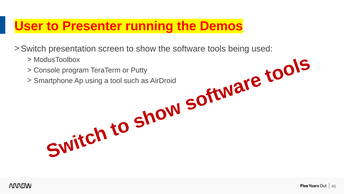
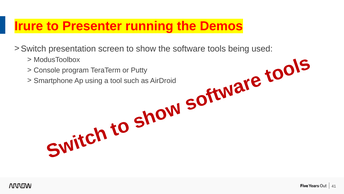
User: User -> Irure
